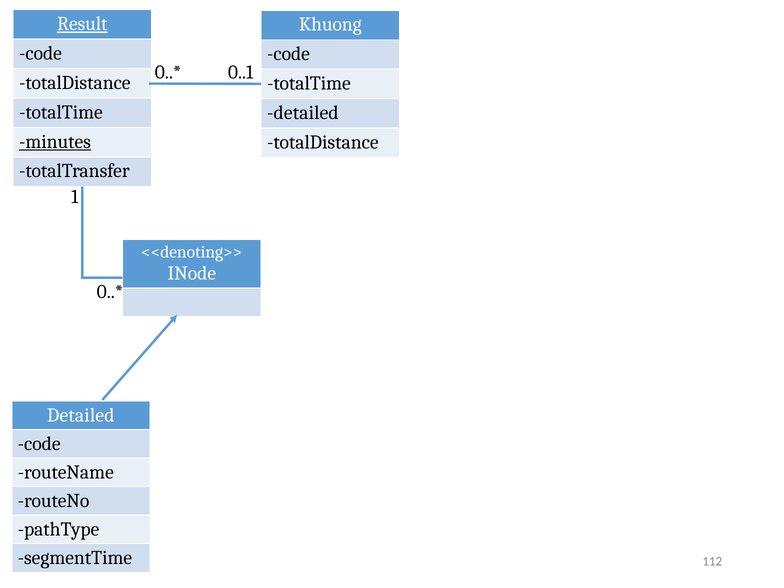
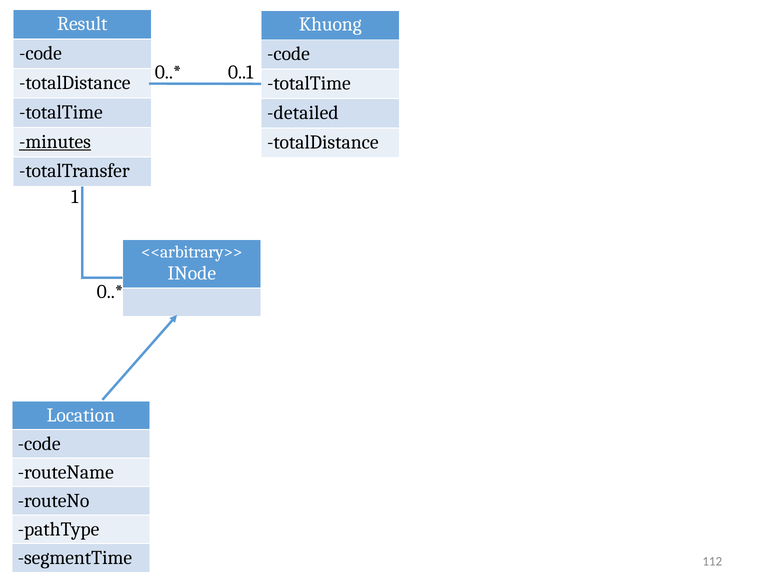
Result underline: present -> none
<<denoting>>: <<denoting>> -> <<arbitrary>>
Detailed at (81, 415): Detailed -> Location
